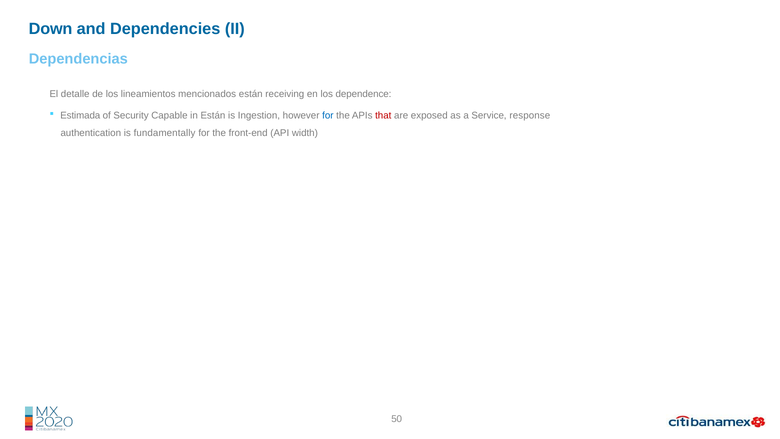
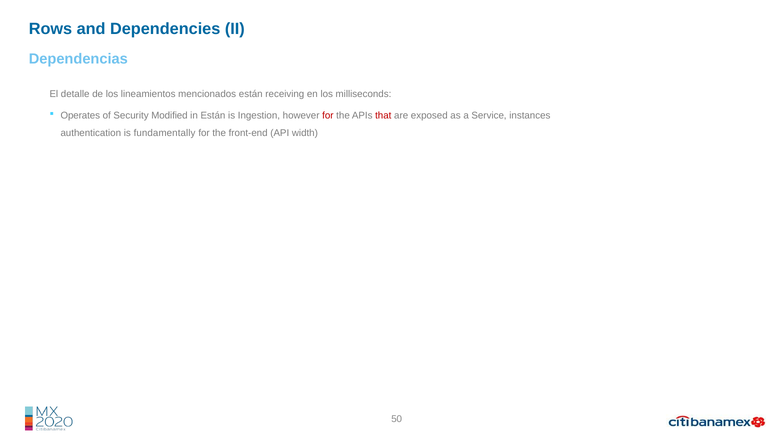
Down: Down -> Rows
dependence: dependence -> milliseconds
Estimada: Estimada -> Operates
Capable: Capable -> Modified
for at (328, 116) colour: blue -> red
response: response -> instances
